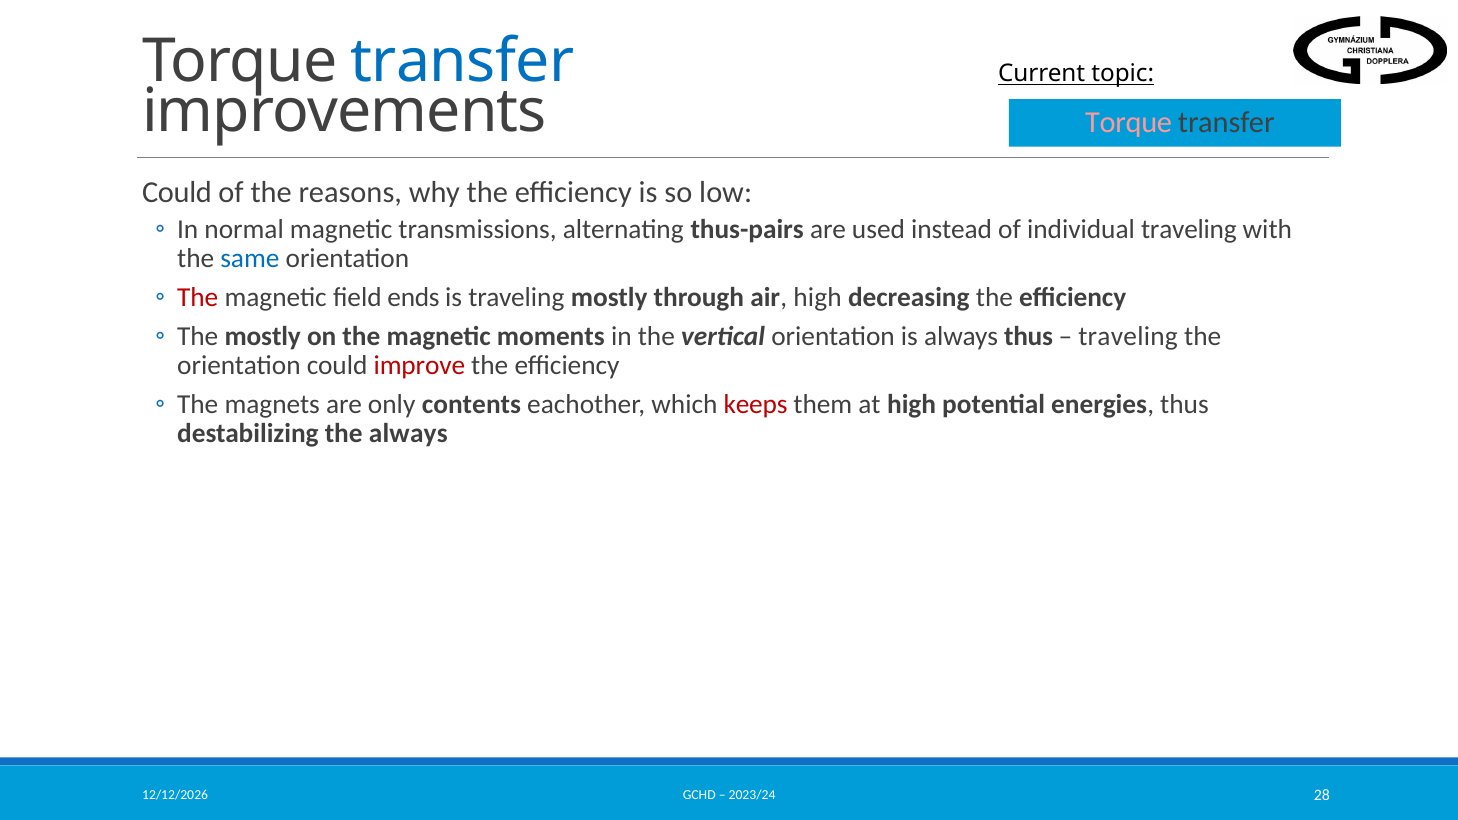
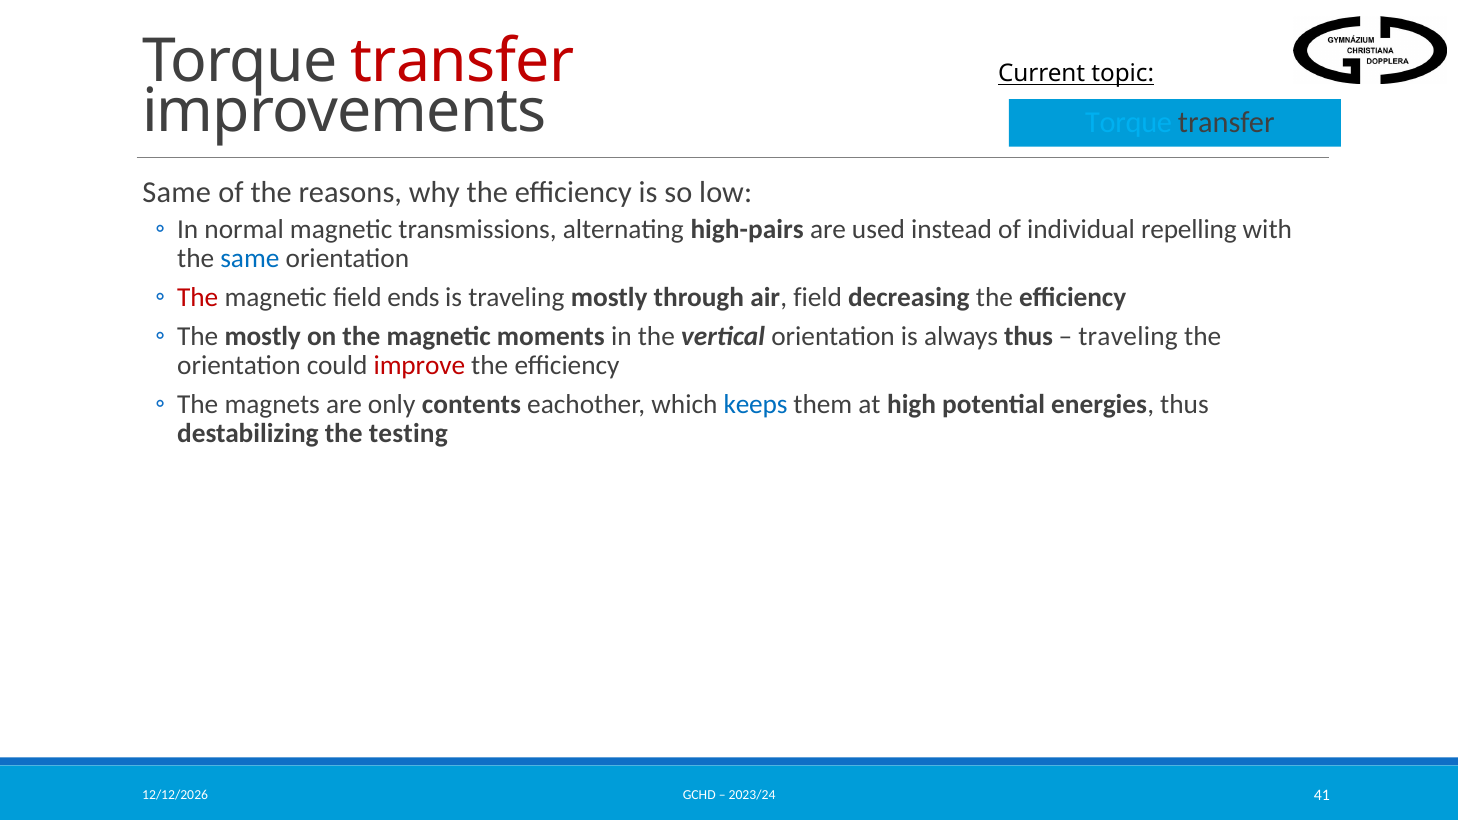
transfer at (462, 62) colour: blue -> red
Torque at (1129, 123) colour: pink -> light blue
Could at (177, 192): Could -> Same
thus-pairs: thus-pairs -> high-pairs
individual traveling: traveling -> repelling
air high: high -> field
keeps colour: red -> blue
the always: always -> testing
28: 28 -> 41
